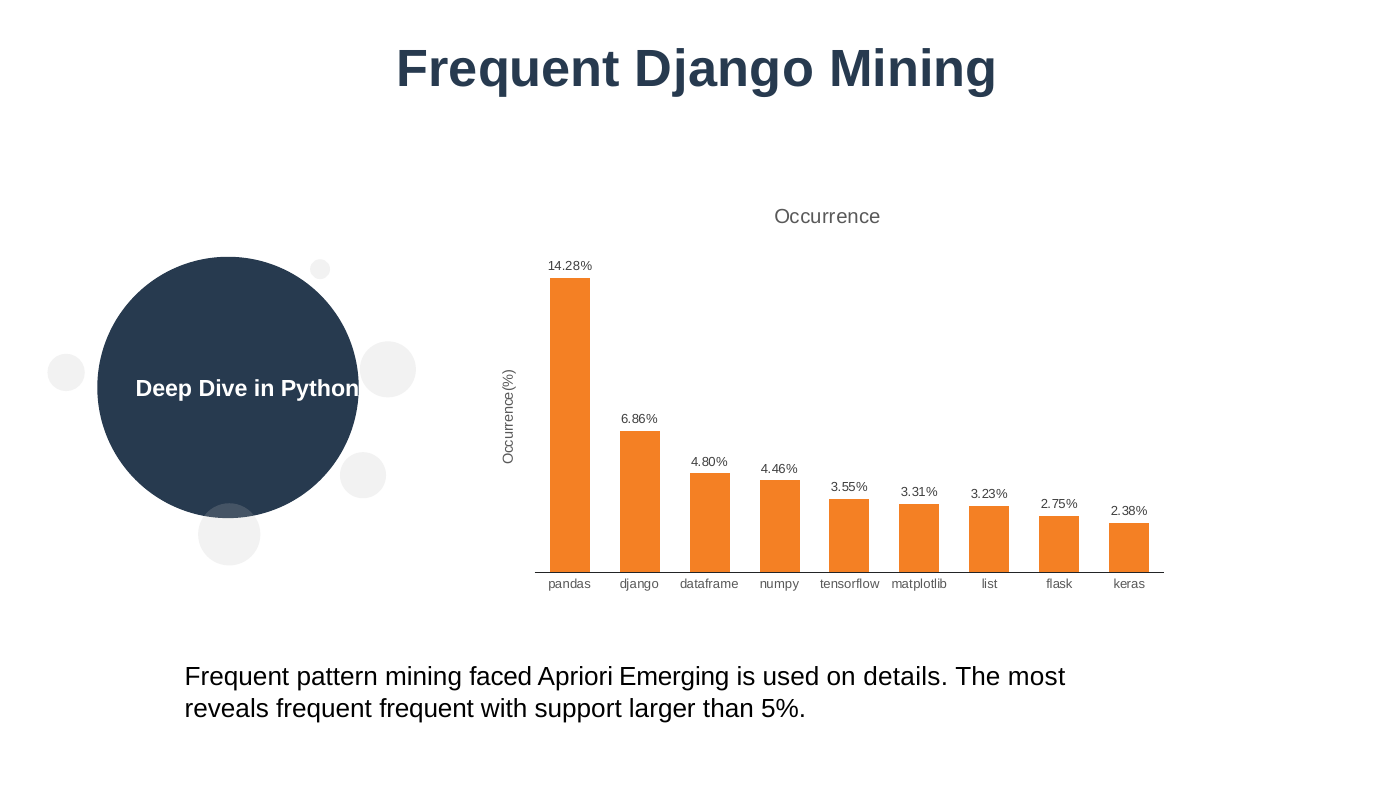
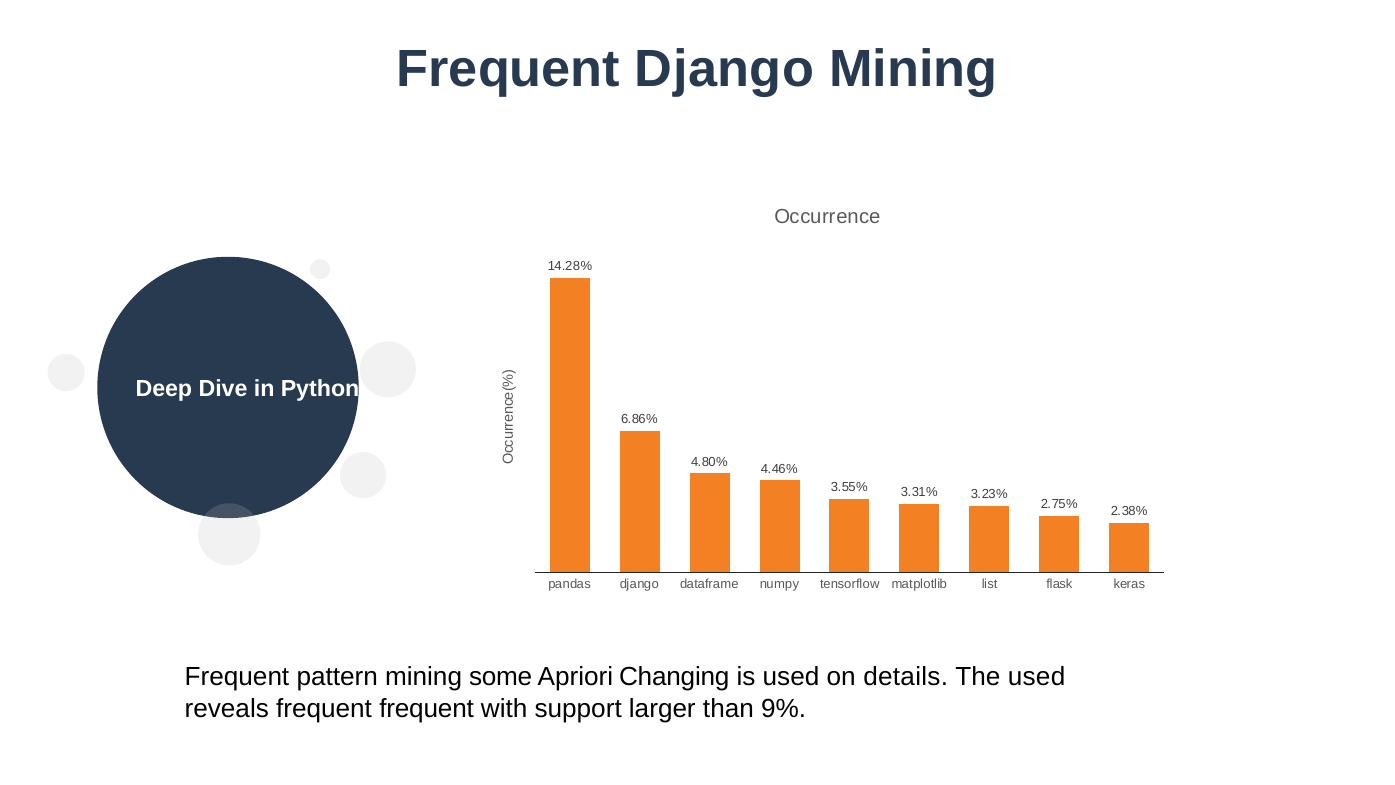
faced: faced -> some
Emerging: Emerging -> Changing
The most: most -> used
5%: 5% -> 9%
